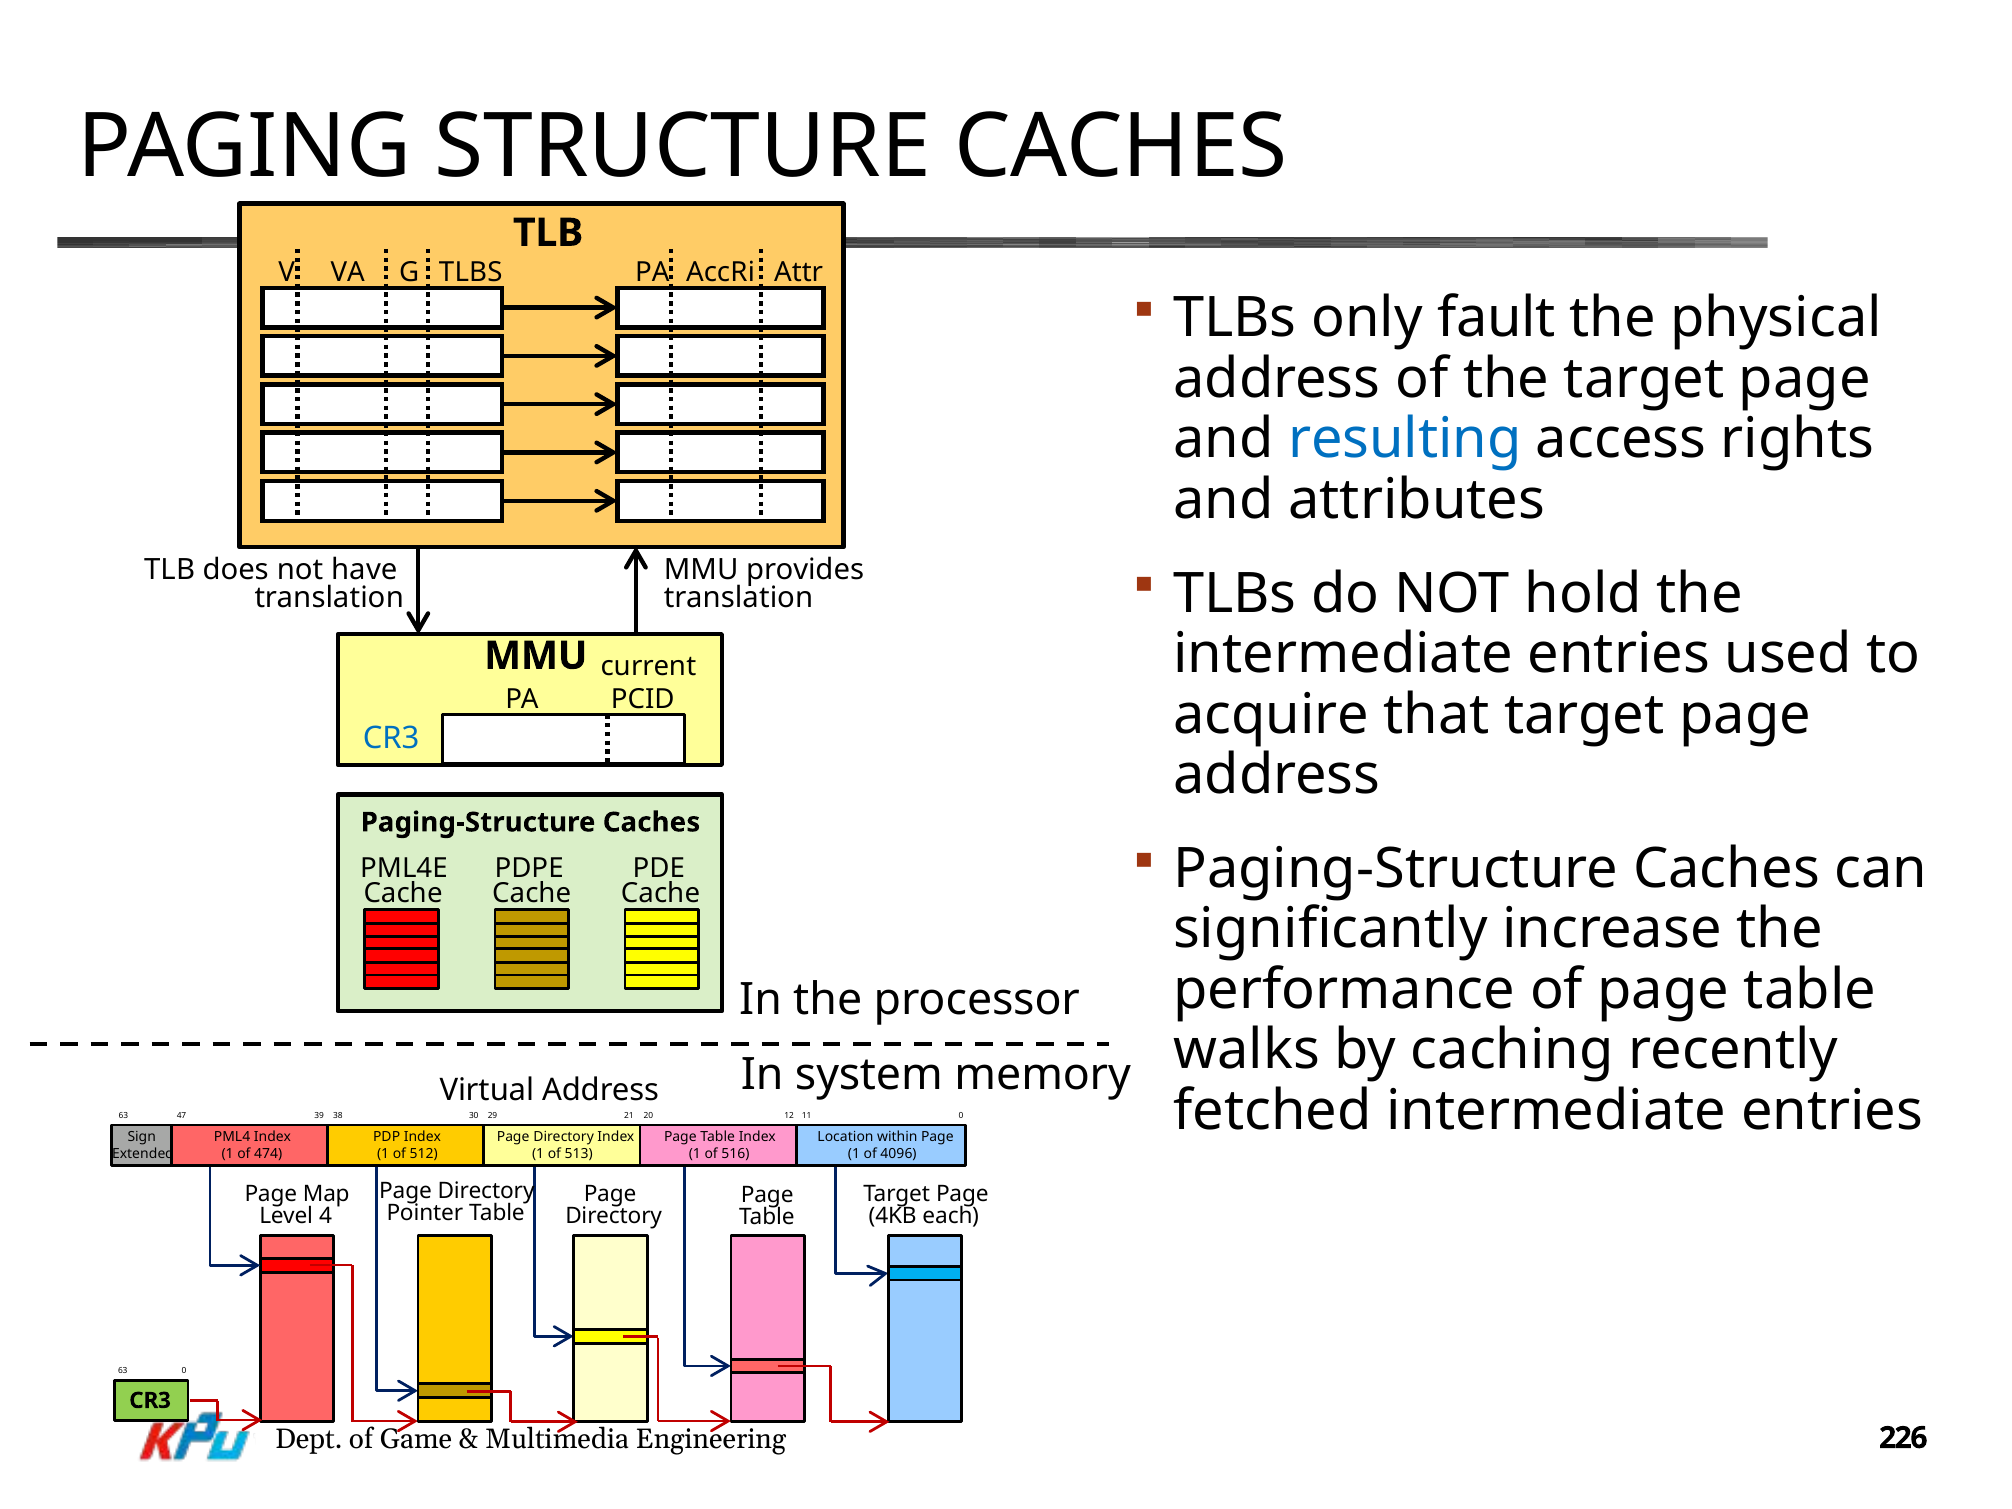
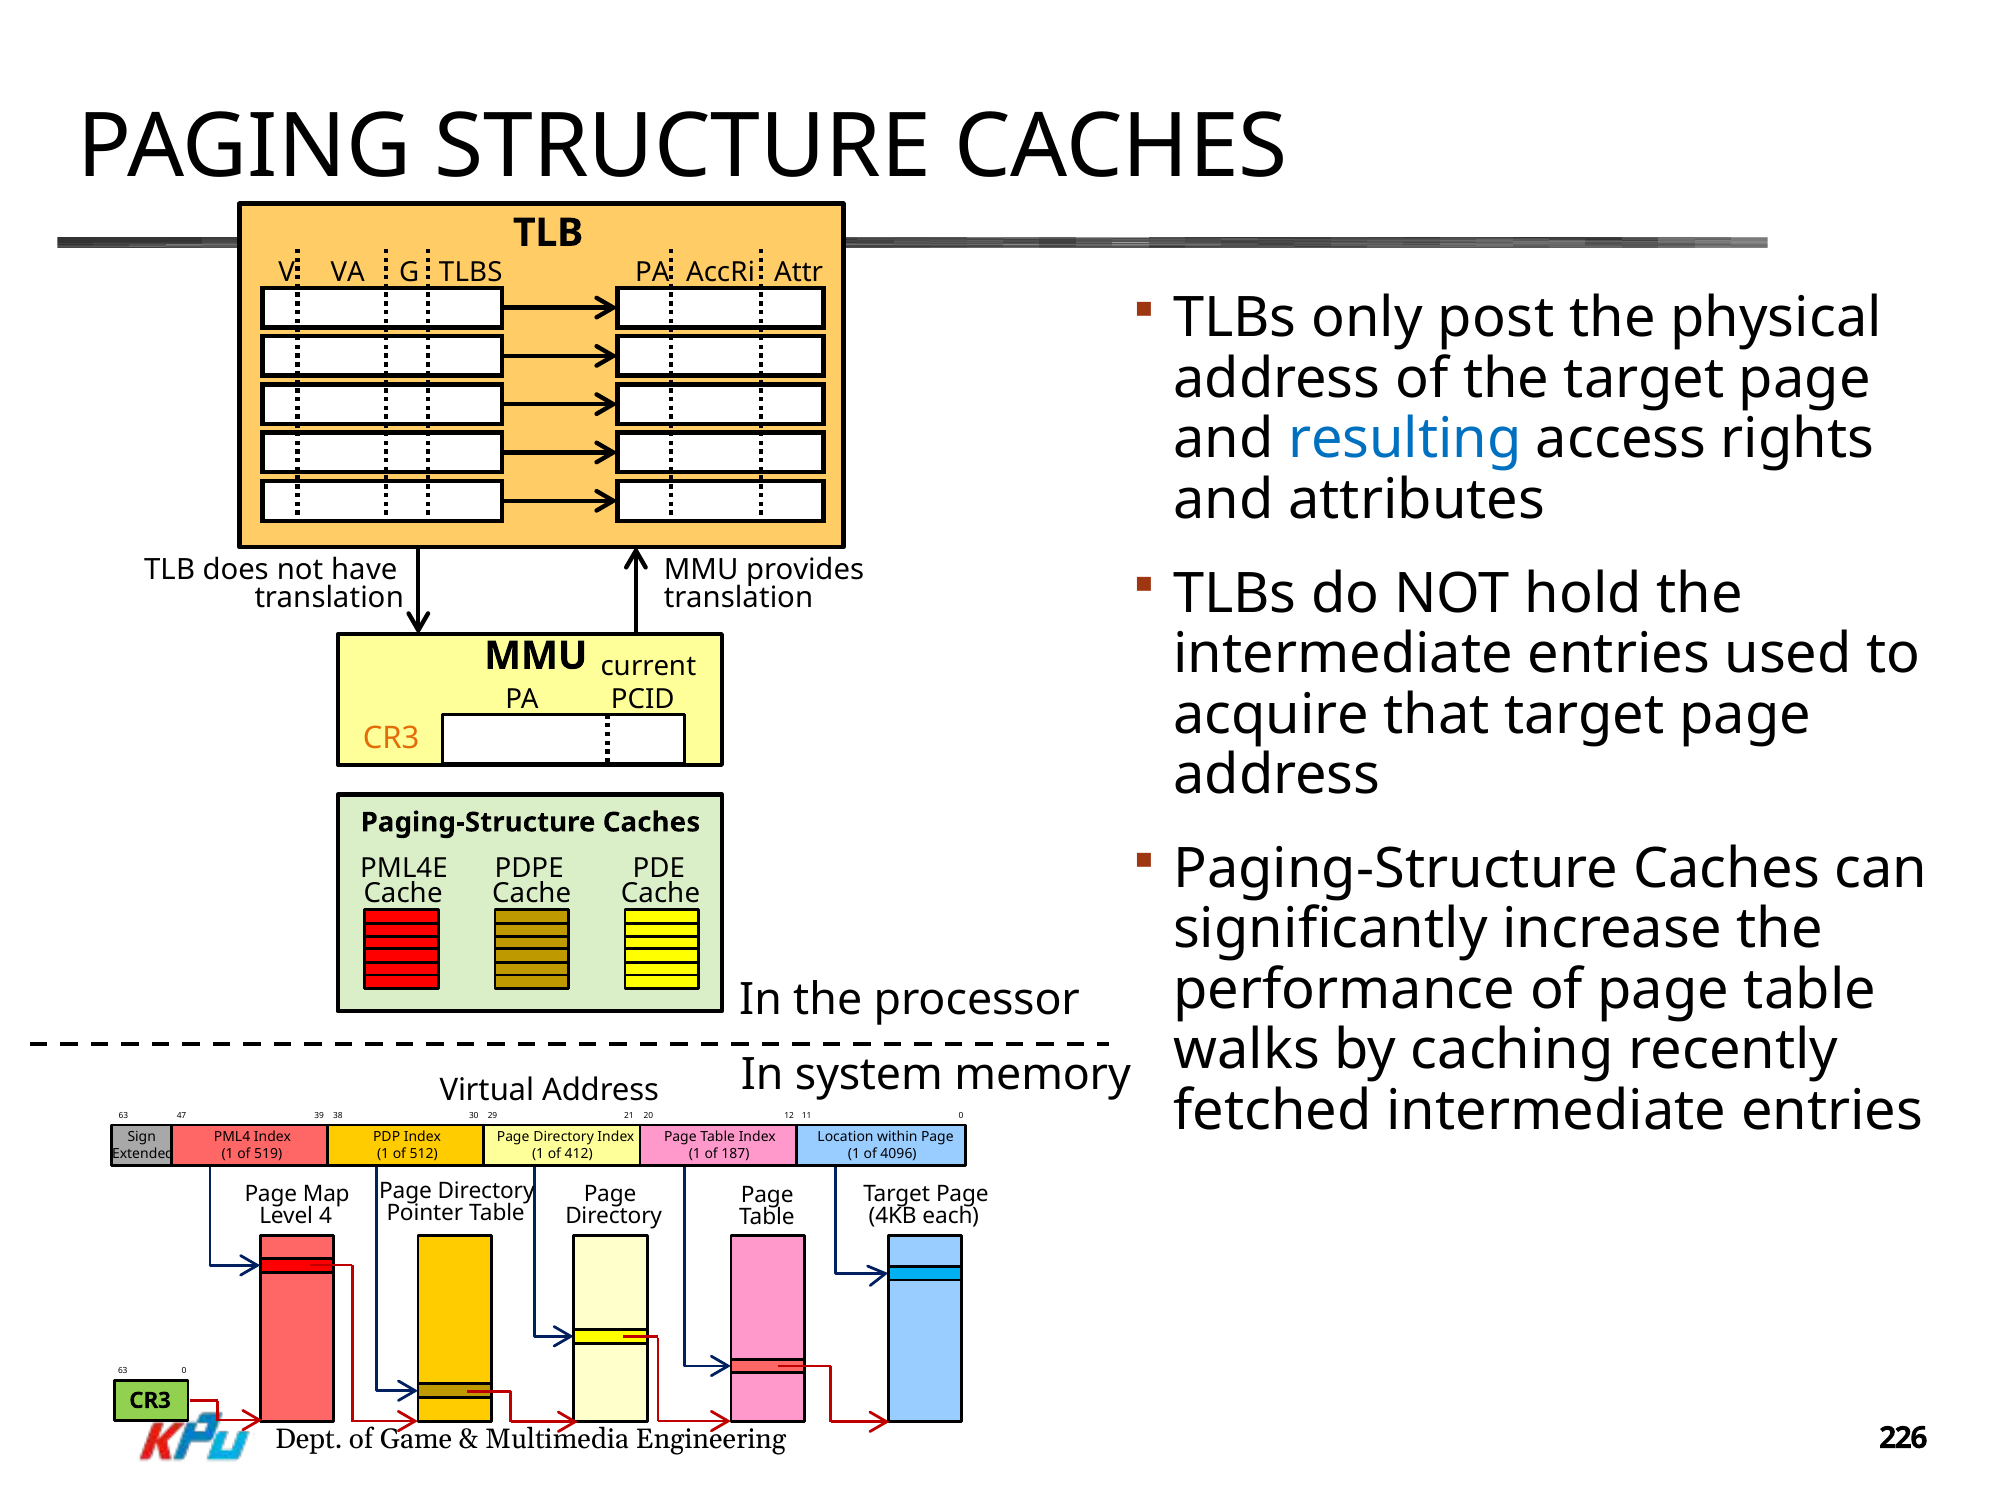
fault: fault -> post
CR3 at (391, 738) colour: blue -> orange
474: 474 -> 519
513: 513 -> 412
516: 516 -> 187
